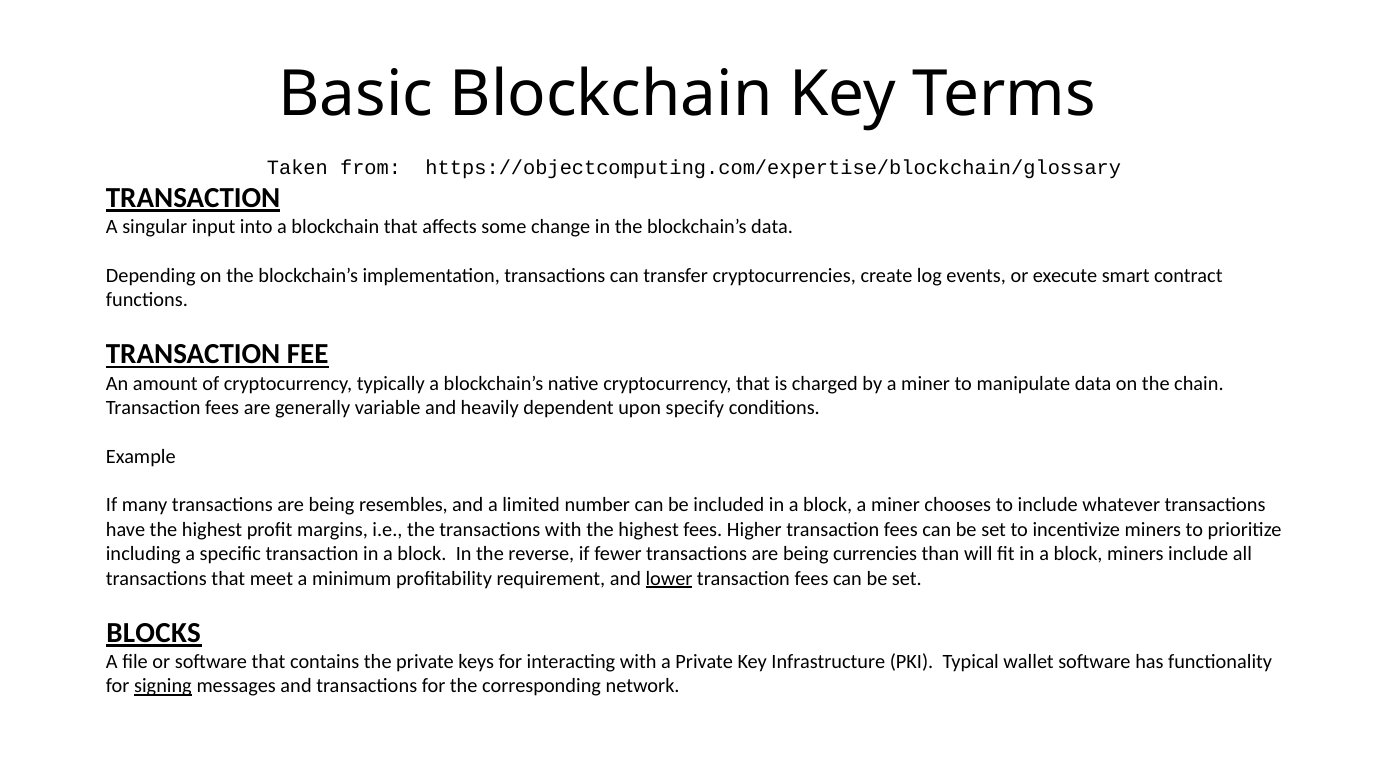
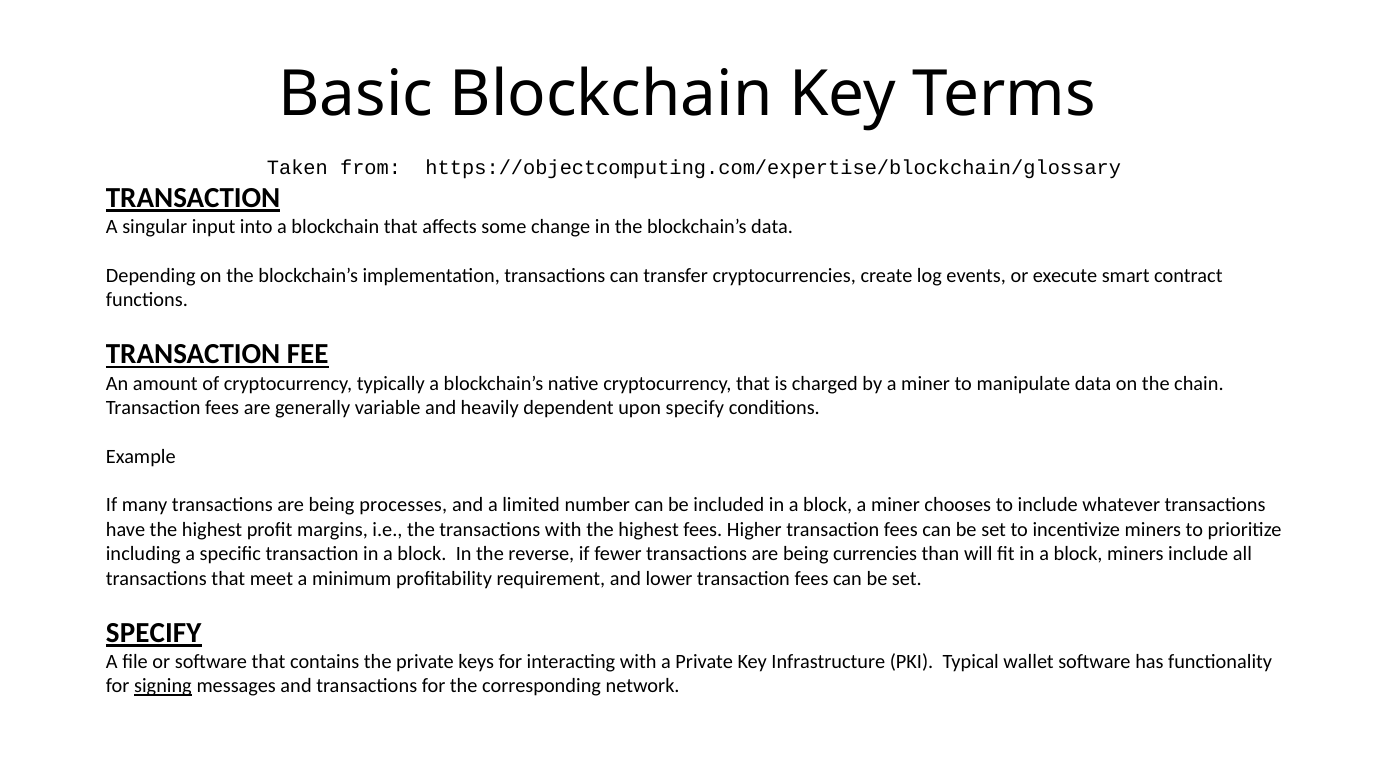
resembles: resembles -> processes
lower underline: present -> none
BLOCKS at (154, 633): BLOCKS -> SPECIFY
